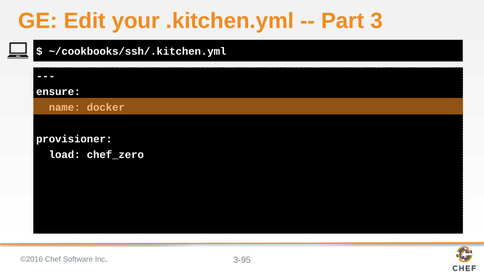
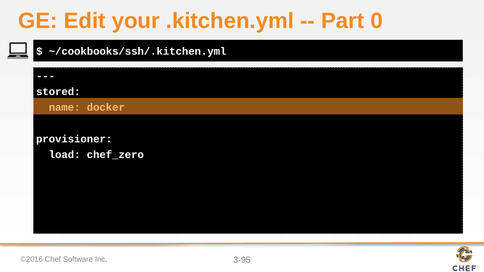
3: 3 -> 0
ensure: ensure -> stored
